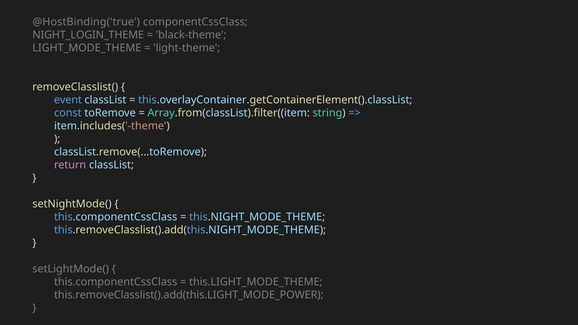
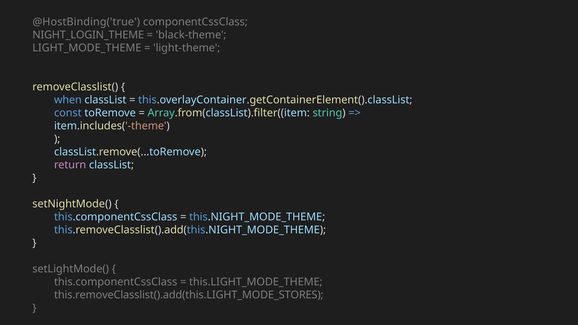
event: event -> when
this.removeClasslist().add(this.LIGHT_MODE_POWER: this.removeClasslist().add(this.LIGHT_MODE_POWER -> this.removeClasslist().add(this.LIGHT_MODE_STORES
